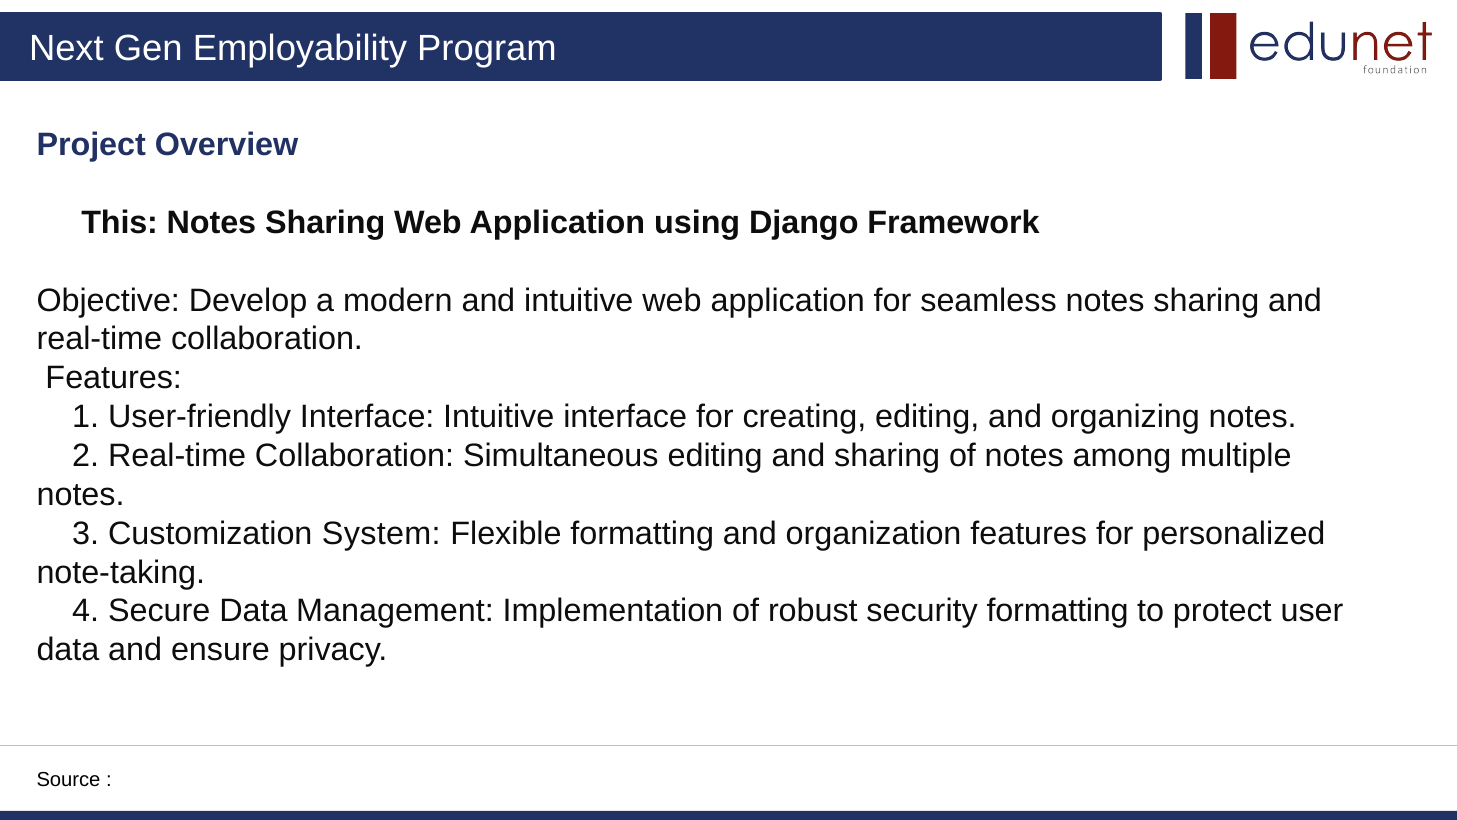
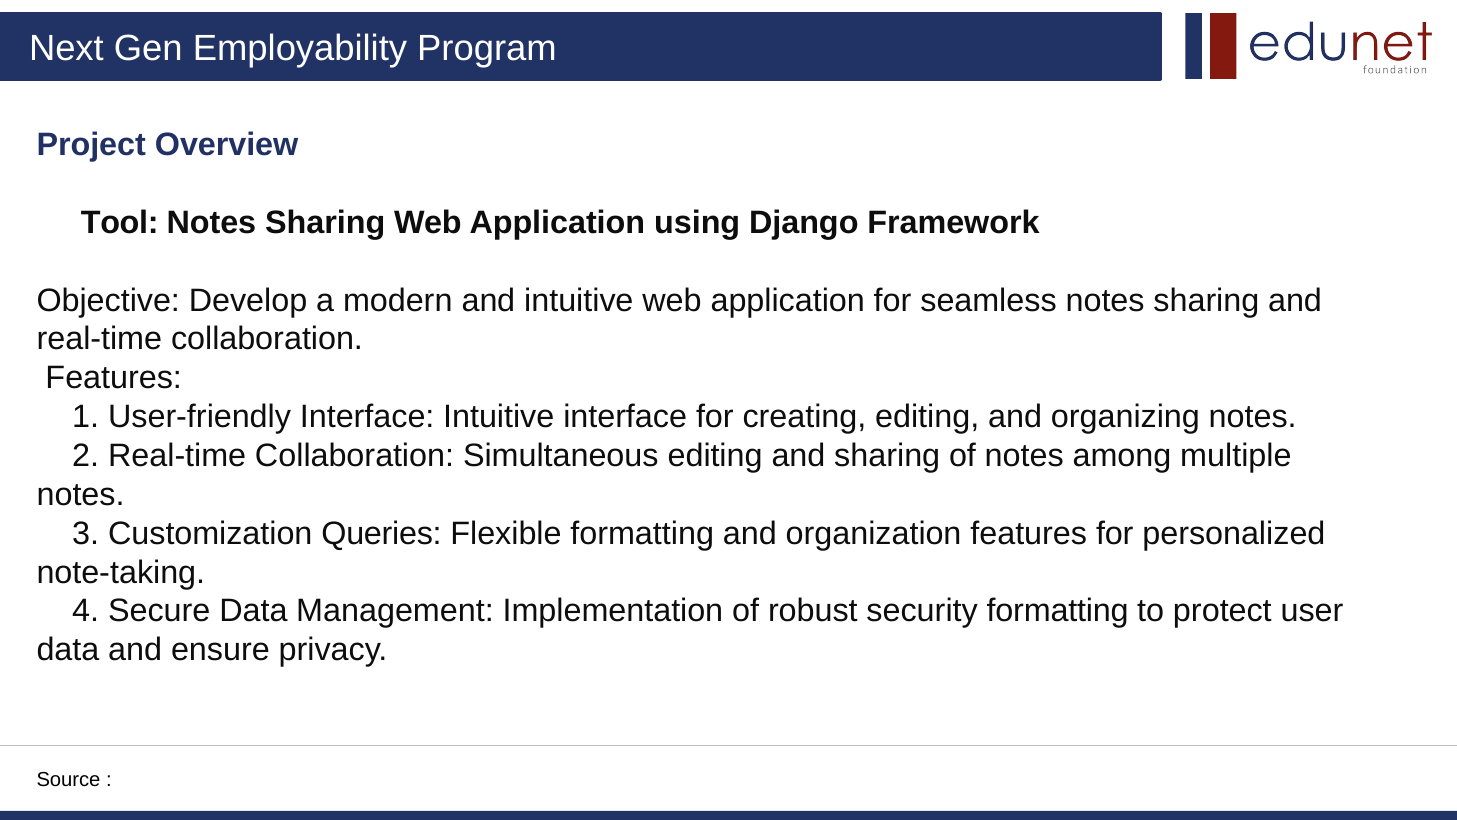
This: This -> Tool
System: System -> Queries
